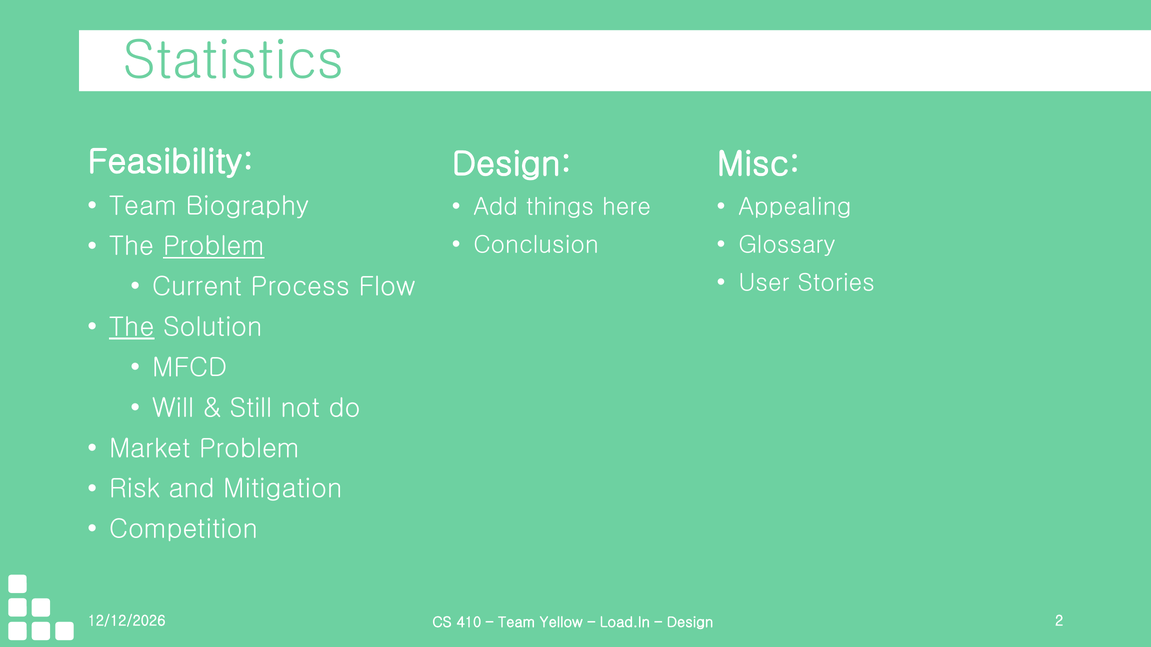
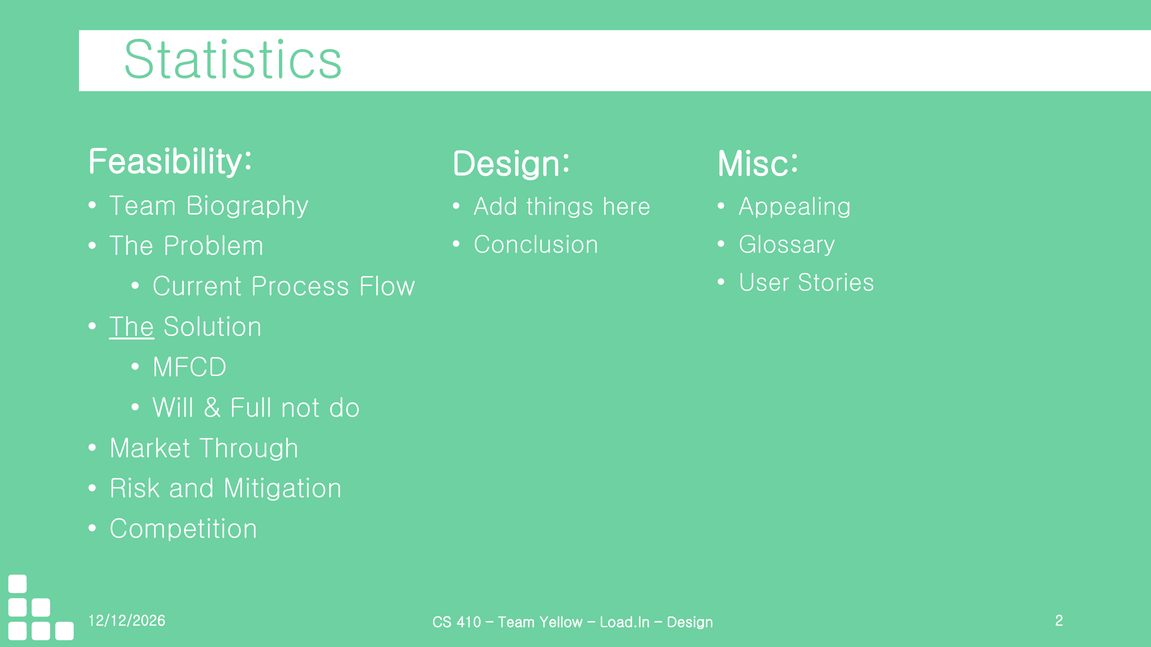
Problem at (214, 246) underline: present -> none
Still: Still -> Full
Market Problem: Problem -> Through
